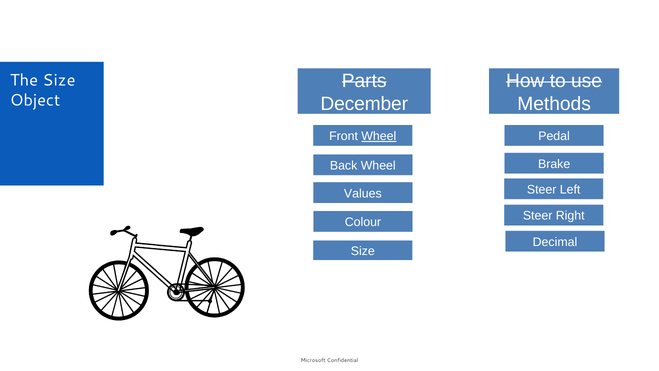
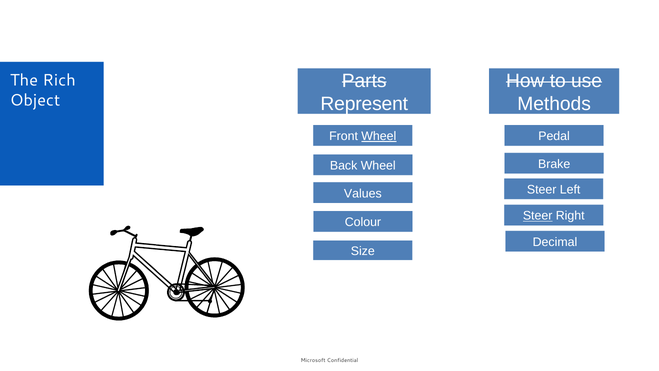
The Size: Size -> Rich
December: December -> Represent
Steer at (538, 216) underline: none -> present
